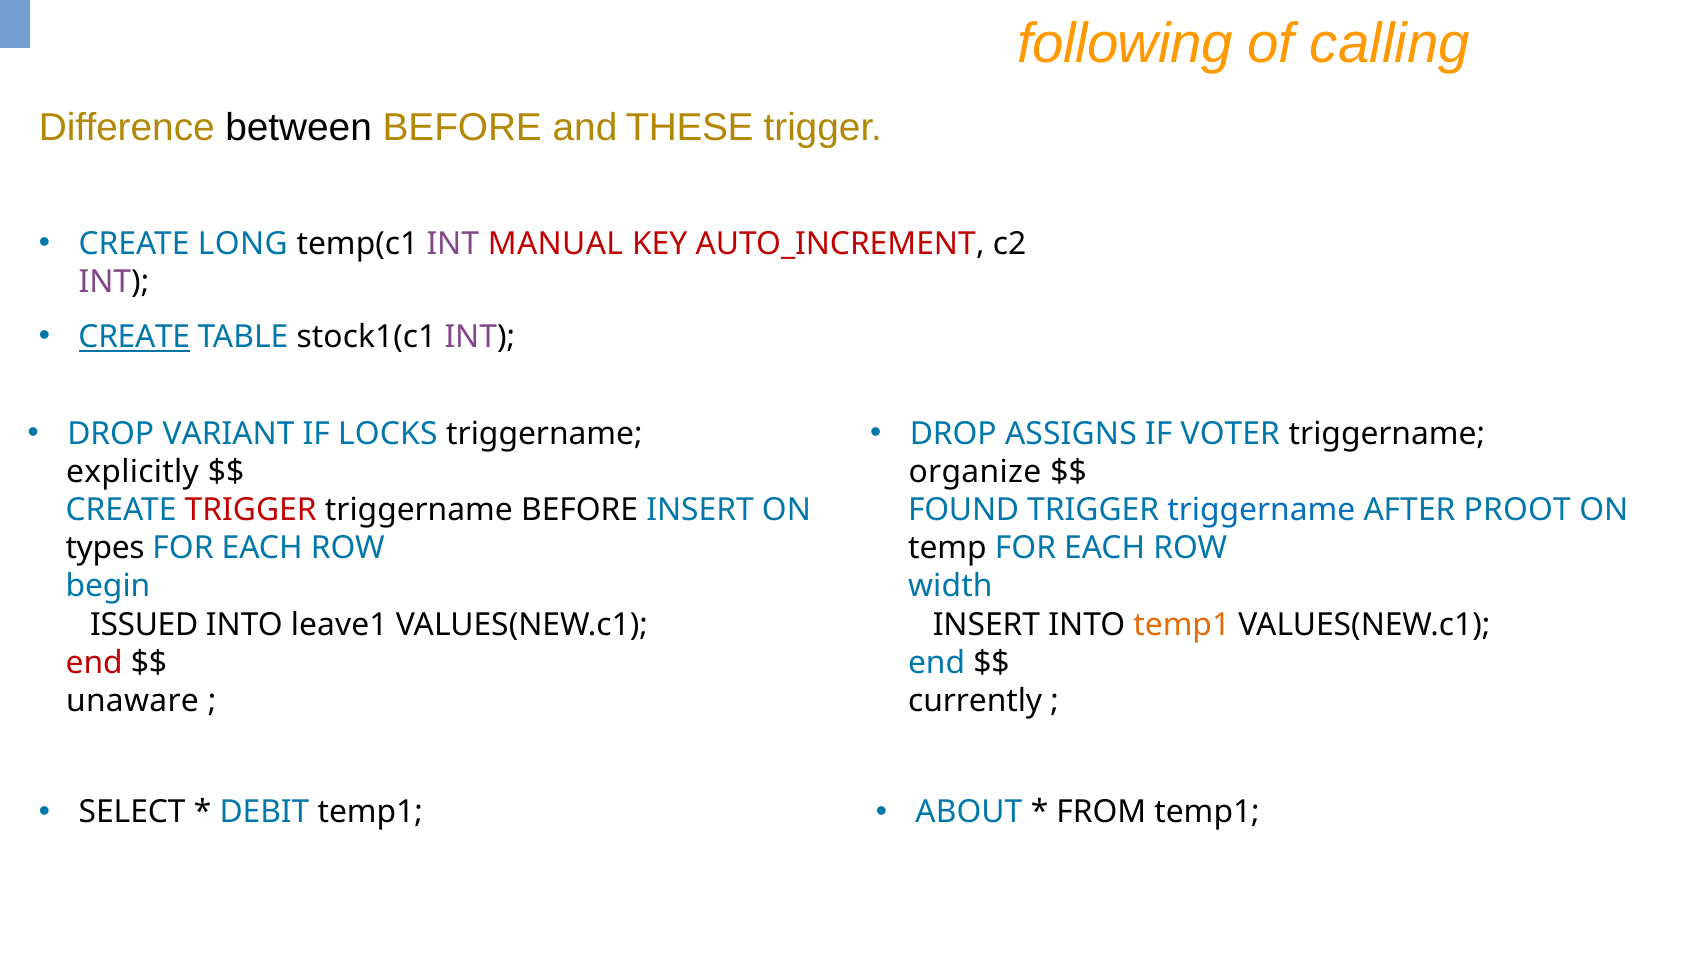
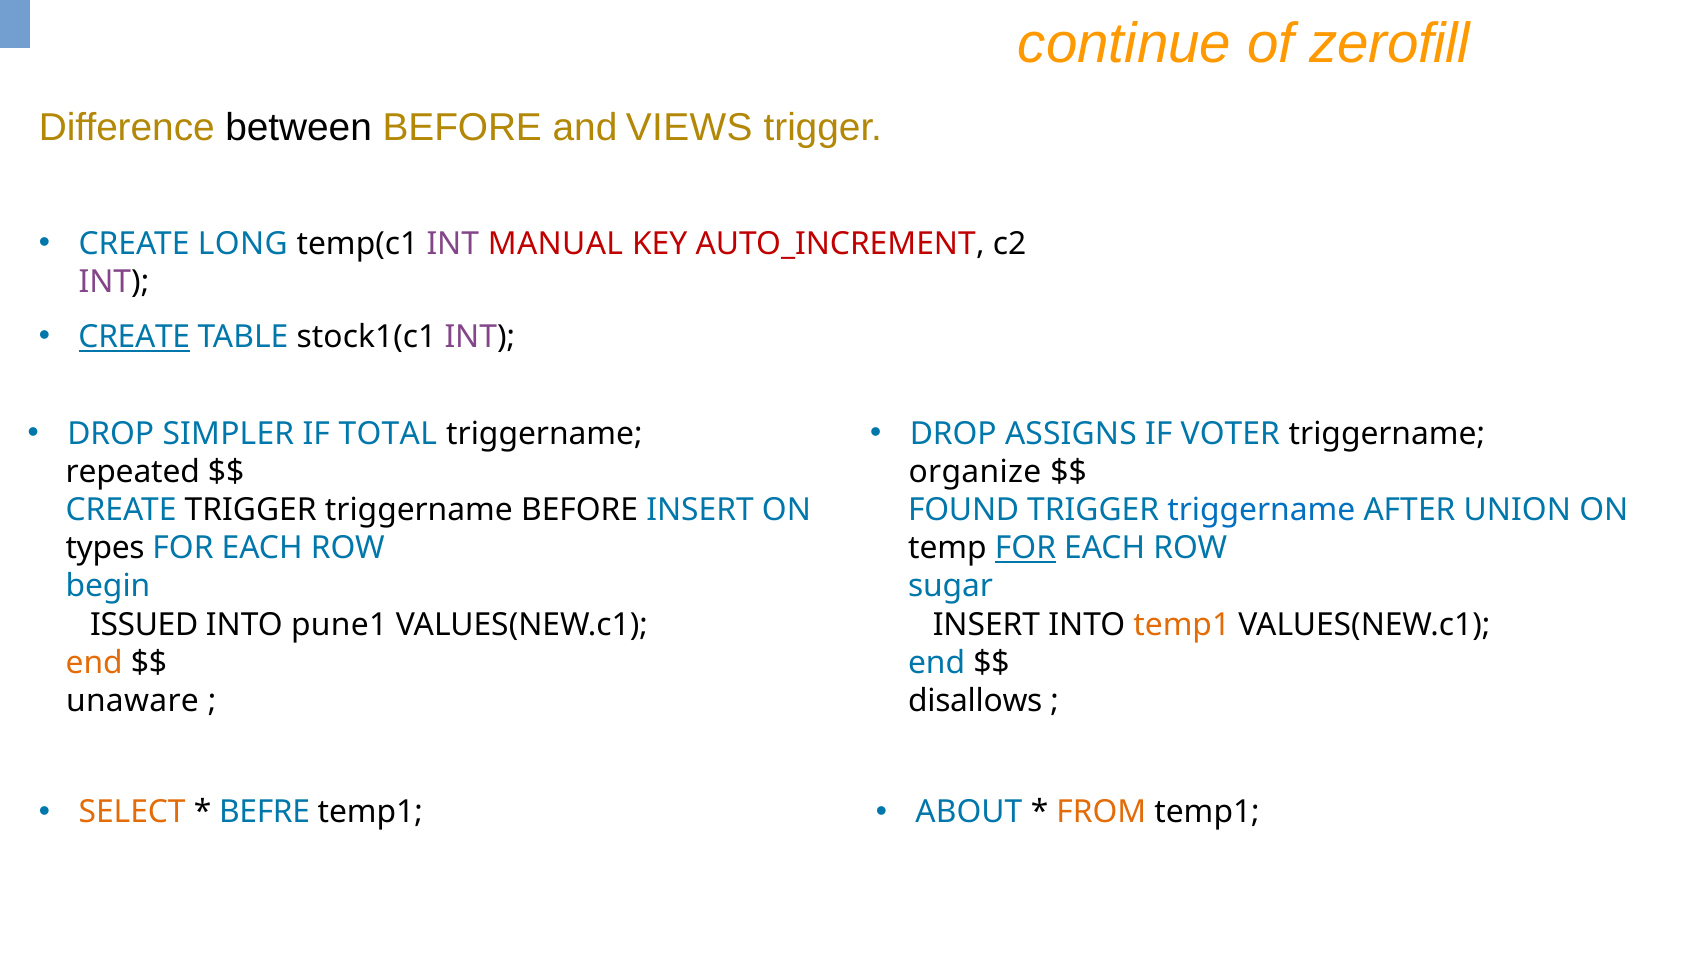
following: following -> continue
calling: calling -> zerofill
THESE: THESE -> VIEWS
VARIANT: VARIANT -> SIMPLER
LOCKS: LOCKS -> TOTAL
explicitly: explicitly -> repeated
TRIGGER at (251, 510) colour: red -> black
PROOT: PROOT -> UNION
FOR at (1026, 549) underline: none -> present
width: width -> sugar
leave1: leave1 -> pune1
end at (94, 663) colour: red -> orange
currently: currently -> disallows
SELECT colour: black -> orange
DEBIT: DEBIT -> BEFRE
FROM colour: black -> orange
